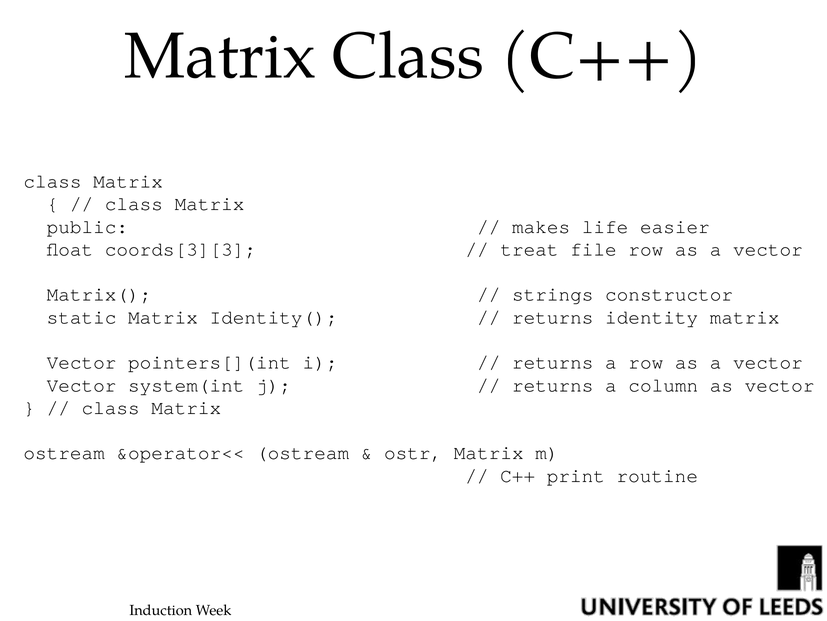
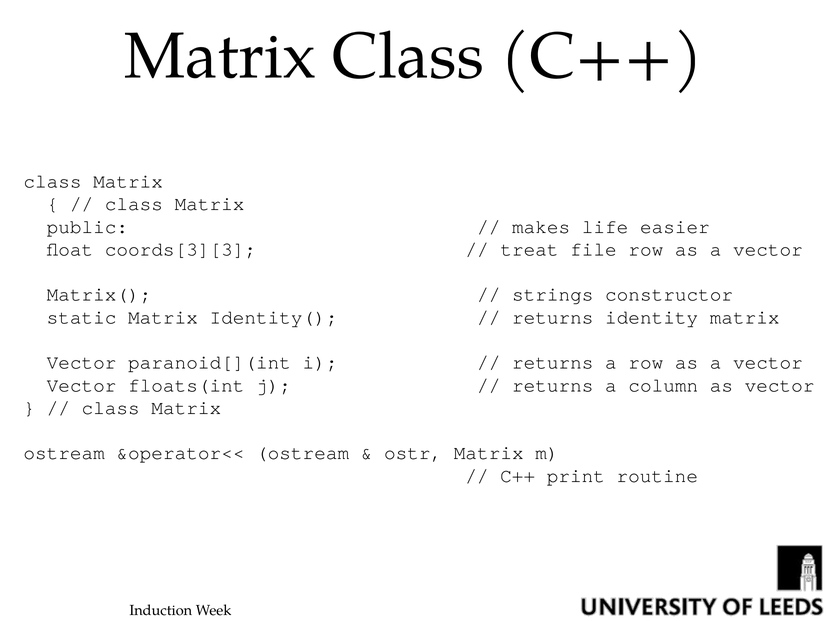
pointers[](int: pointers[](int -> paranoid[](int
system(int: system(int -> floats(int
